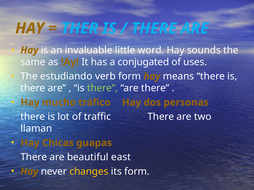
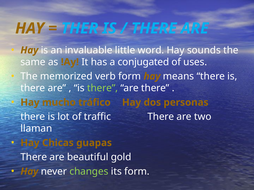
estudiando: estudiando -> memorized
east: east -> gold
changes colour: yellow -> light green
